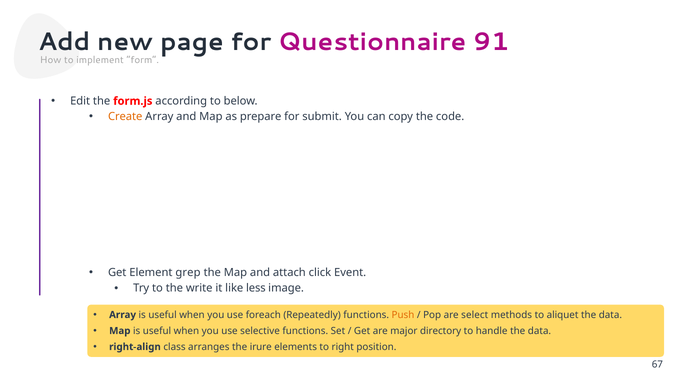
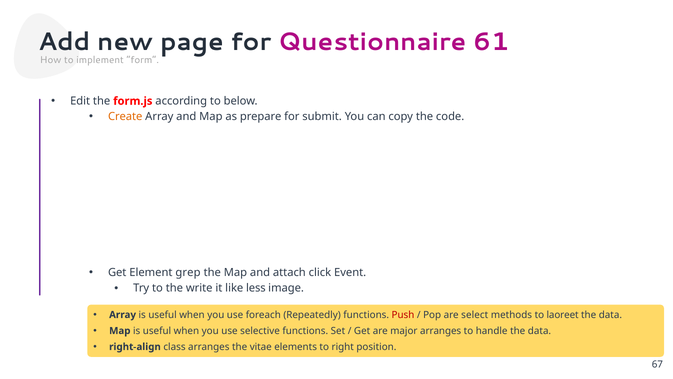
91: 91 -> 61
Push colour: orange -> red
aliquet: aliquet -> laoreet
major directory: directory -> arranges
irure: irure -> vitae
